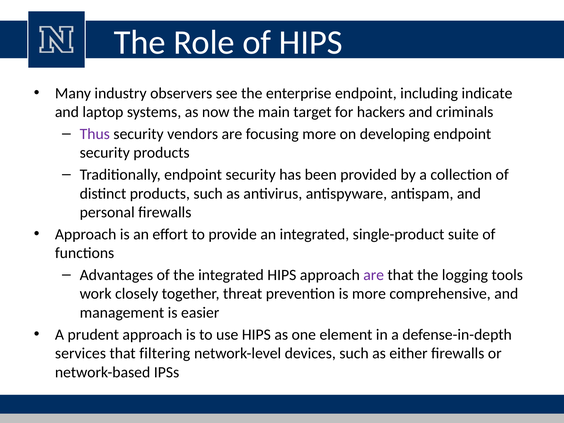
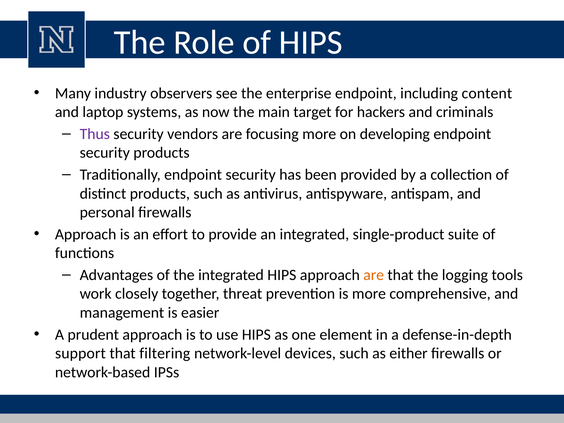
indicate: indicate -> content
are at (374, 275) colour: purple -> orange
services: services -> support
